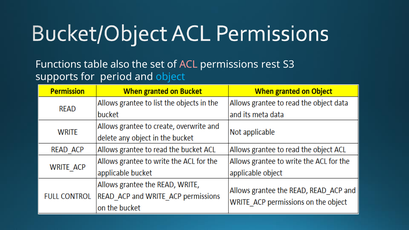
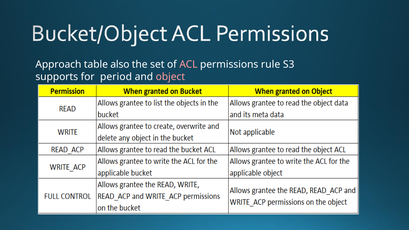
Functions: Functions -> Approach
rest: rest -> rule
object colour: light blue -> pink
